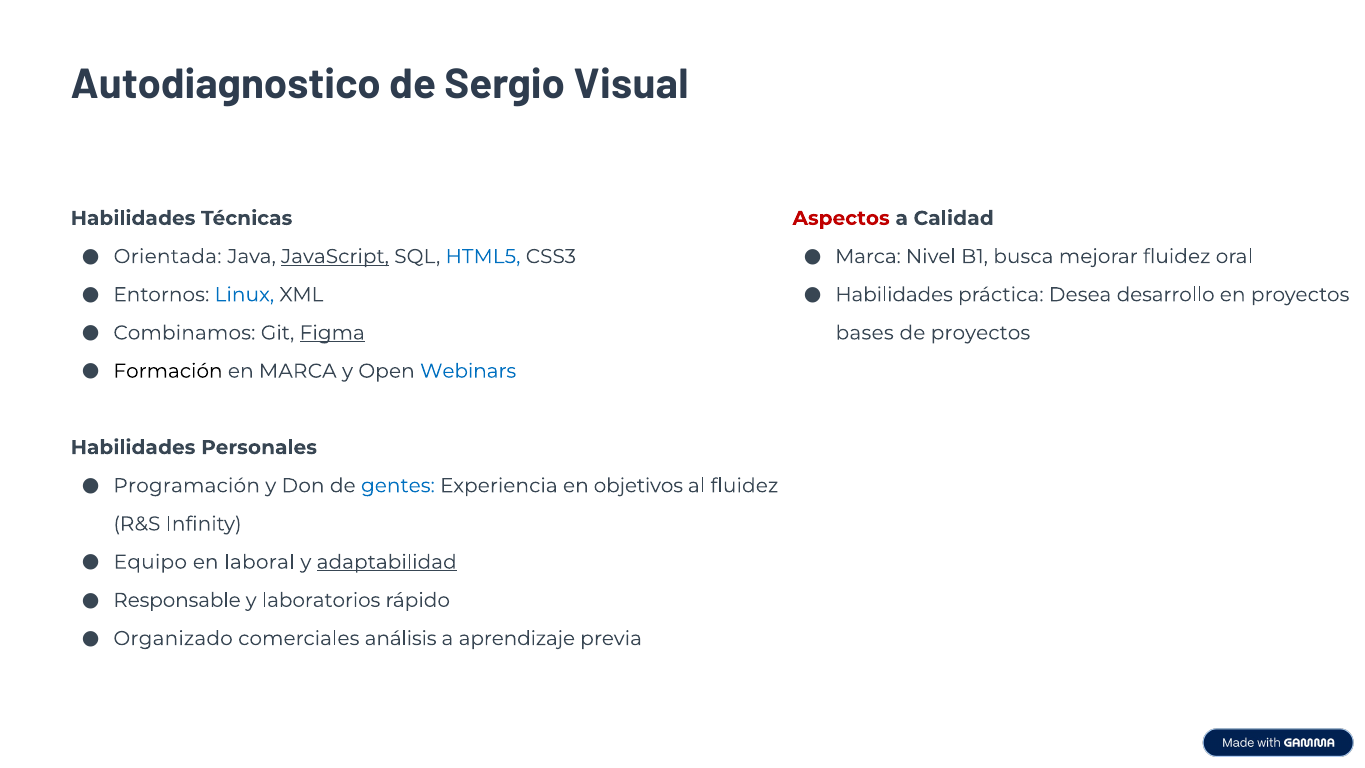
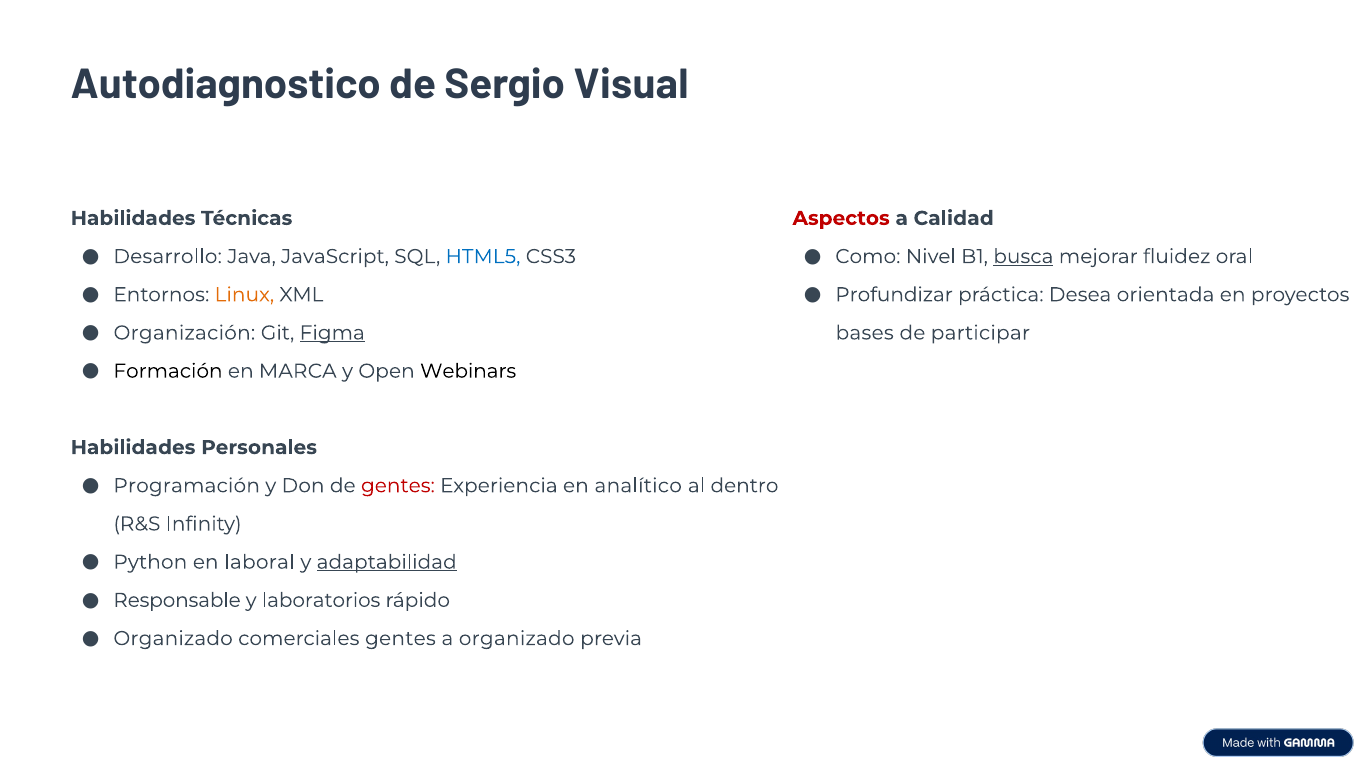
Orientada: Orientada -> Desarrollo
JavaScript underline: present -> none
Marca at (868, 256): Marca -> Como
busca underline: none -> present
Linux colour: blue -> orange
Habilidades at (894, 295): Habilidades -> Profundizar
desarrollo: desarrollo -> orientada
Combinamos: Combinamos -> Organización
de proyectos: proyectos -> participar
Webinars colour: blue -> black
gentes at (398, 486) colour: blue -> red
objetivos: objetivos -> analítico
al fluidez: fluidez -> dentro
Equipo: Equipo -> Python
comerciales análisis: análisis -> gentes
a aprendizaje: aprendizaje -> organizado
